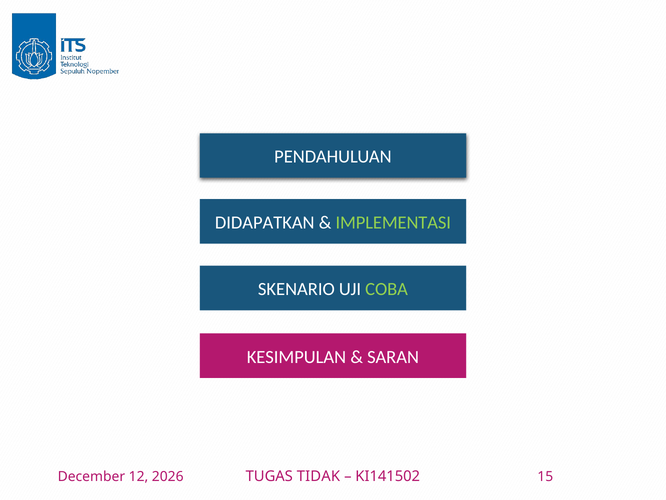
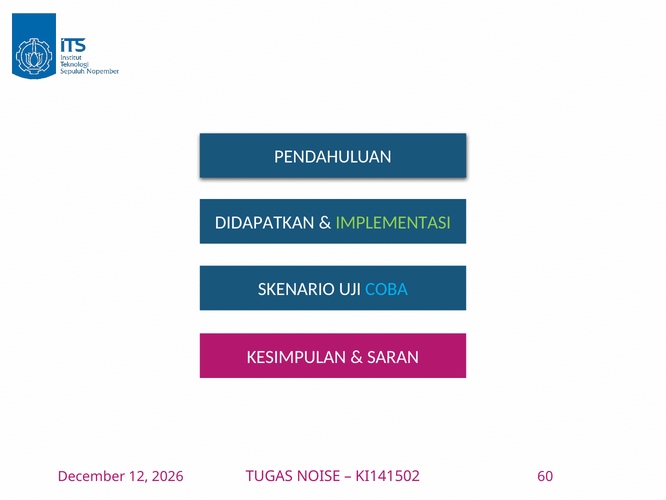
COBA colour: light green -> light blue
TIDAK: TIDAK -> NOISE
15: 15 -> 60
